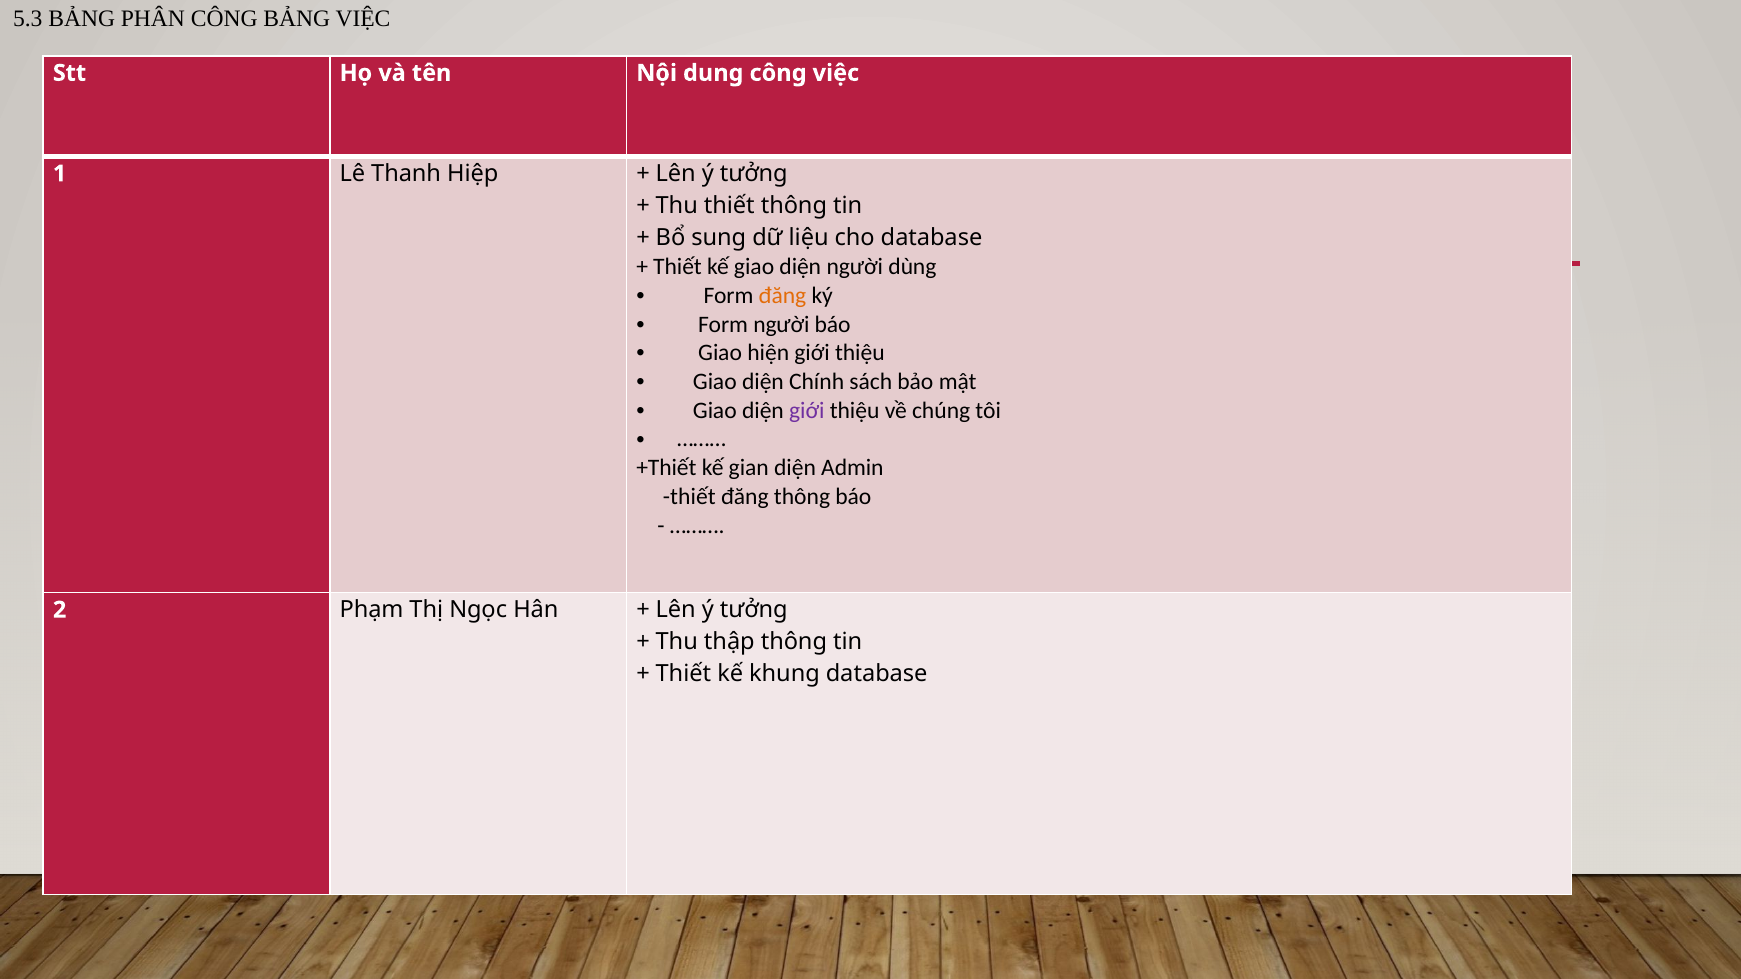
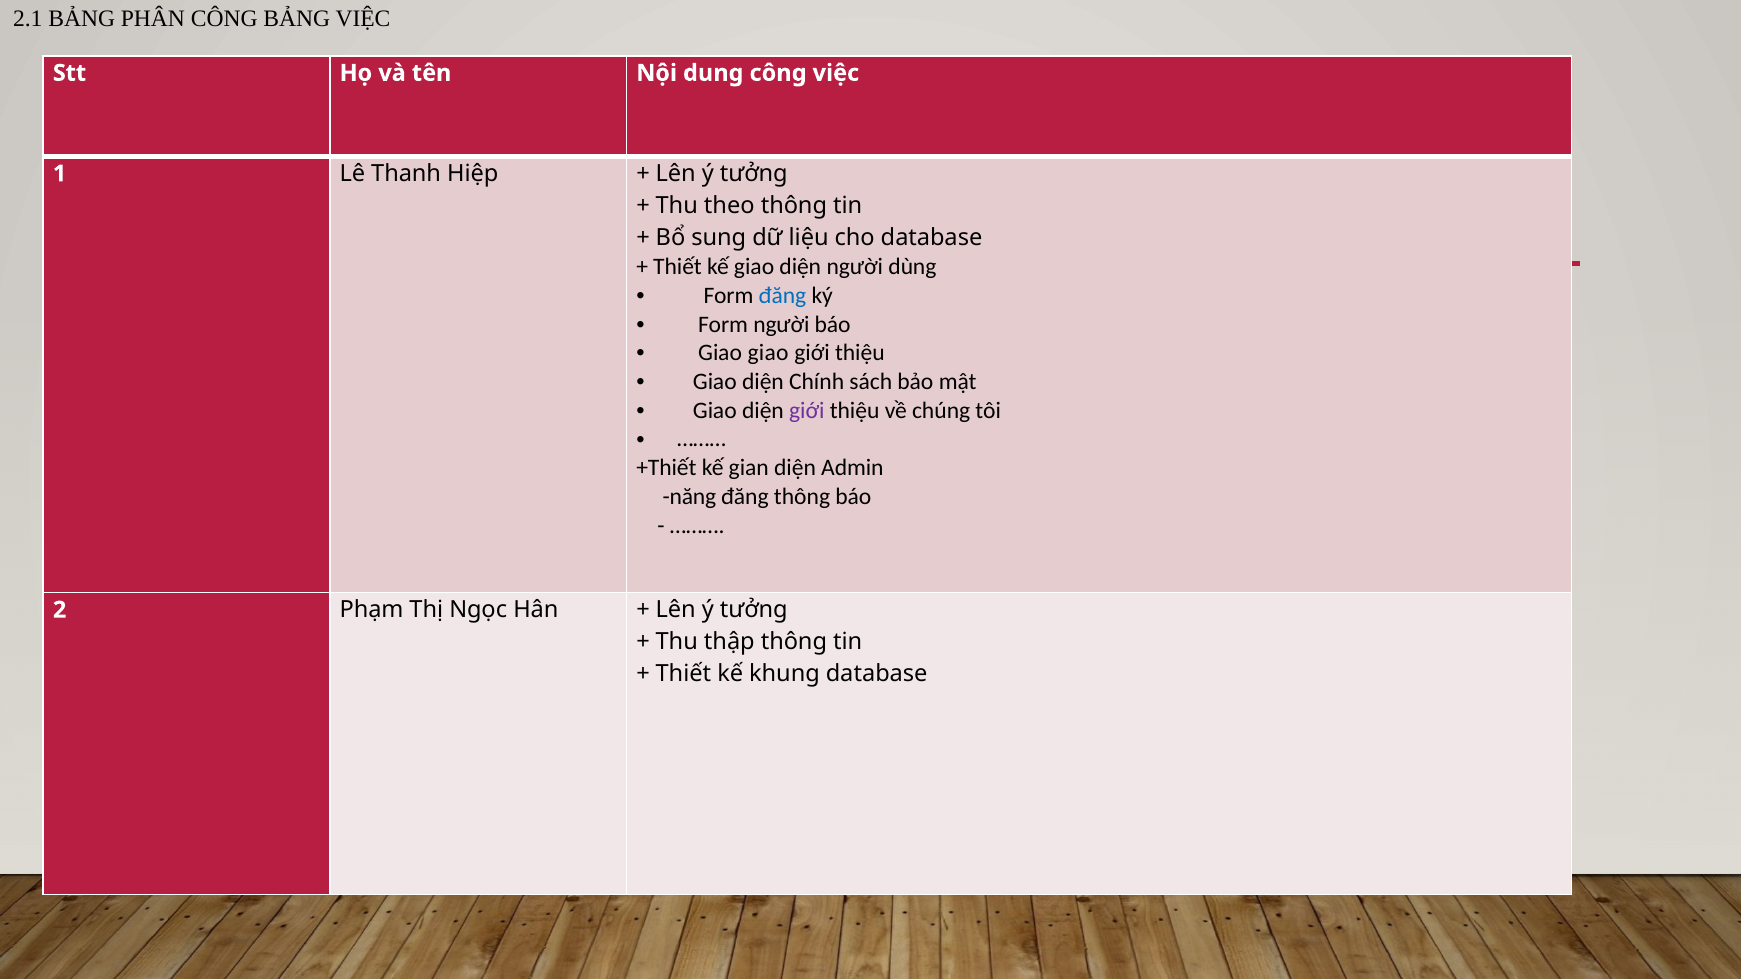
5.3: 5.3 -> 2.1
Thu thiết: thiết -> theo
đăng at (782, 296) colour: orange -> blue
Giao hiện: hiện -> giao
thiết at (689, 497): thiết -> năng
